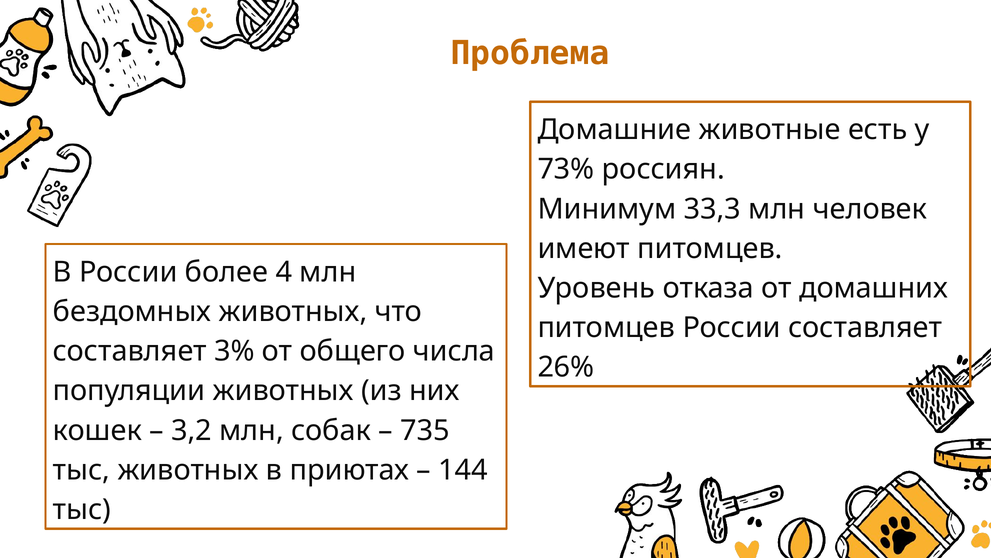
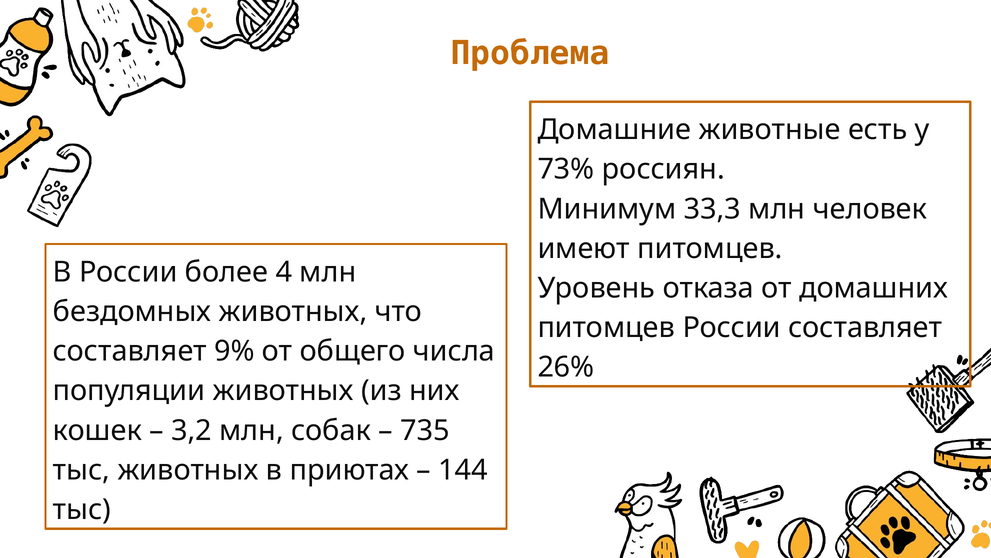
3%: 3% -> 9%
